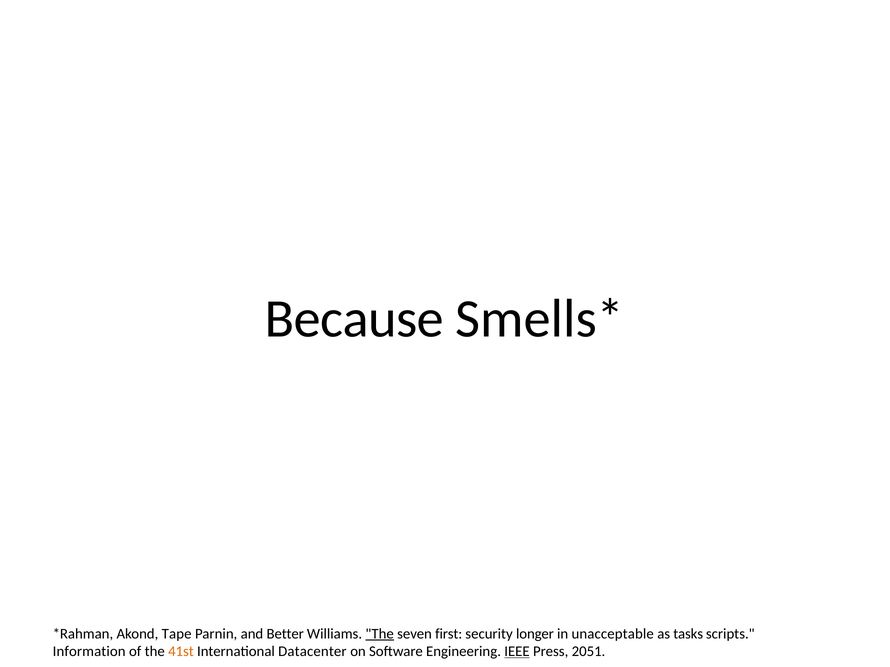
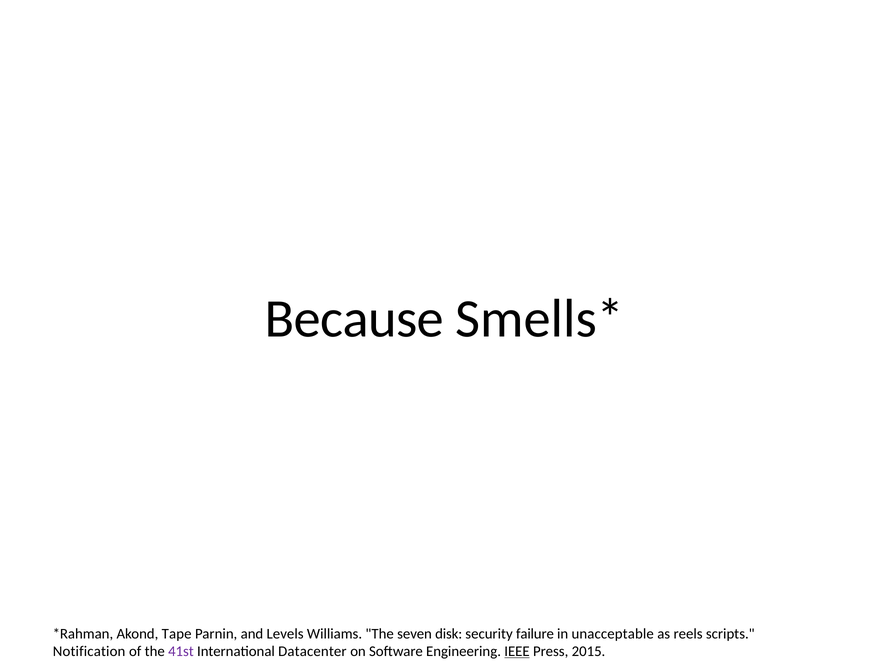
Better: Better -> Levels
The at (380, 634) underline: present -> none
first: first -> disk
longer: longer -> failure
tasks: tasks -> reels
Information: Information -> Notification
41st colour: orange -> purple
2051: 2051 -> 2015
